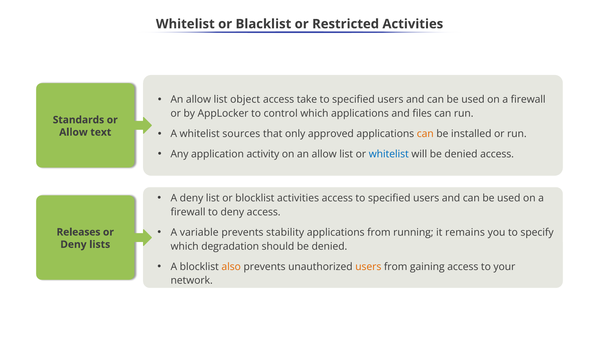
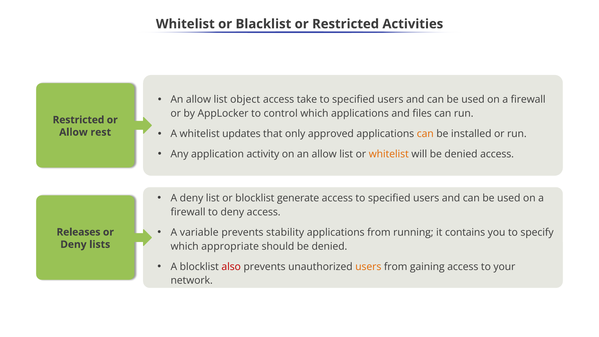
Standards at (78, 120): Standards -> Restricted
text: text -> rest
sources: sources -> updates
whitelist at (389, 154) colour: blue -> orange
blocklist activities: activities -> generate
remains: remains -> contains
degradation: degradation -> appropriate
also colour: orange -> red
